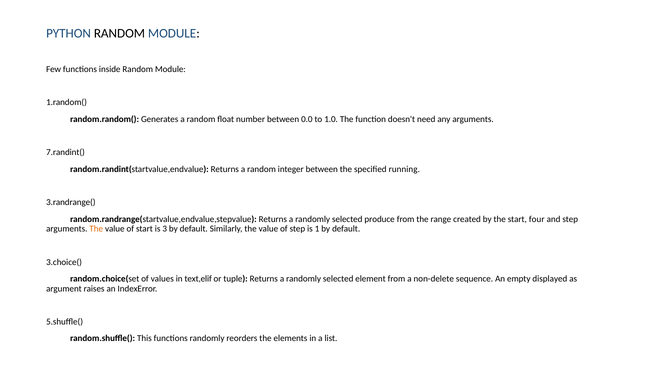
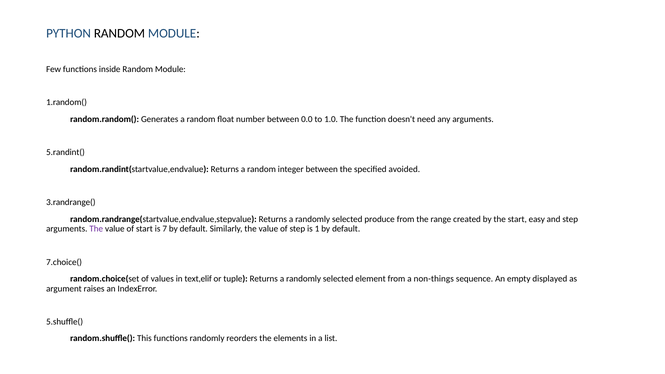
7.randint(: 7.randint( -> 5.randint(
running: running -> avoided
four: four -> easy
The at (96, 229) colour: orange -> purple
3: 3 -> 7
3.choice(: 3.choice( -> 7.choice(
non-delete: non-delete -> non-things
